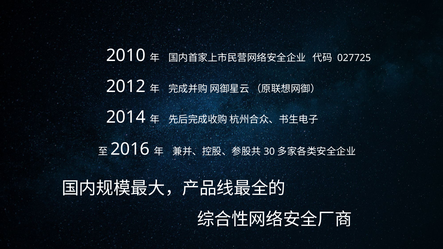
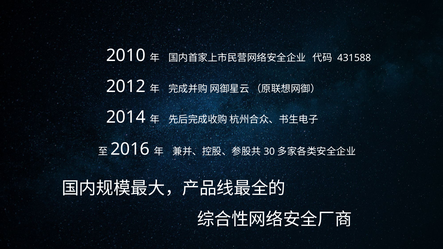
027725: 027725 -> 431588
